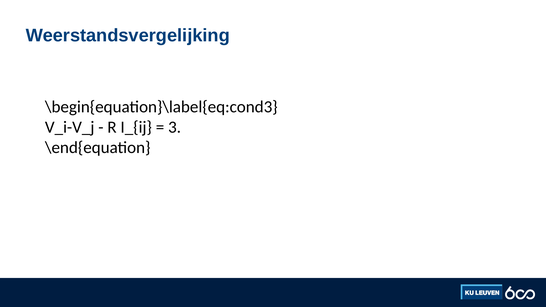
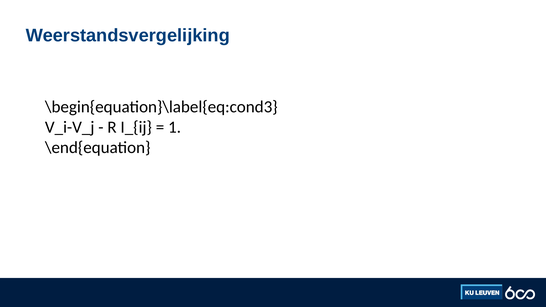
3: 3 -> 1
